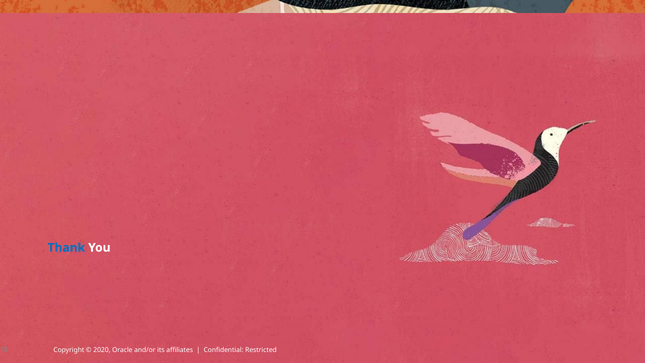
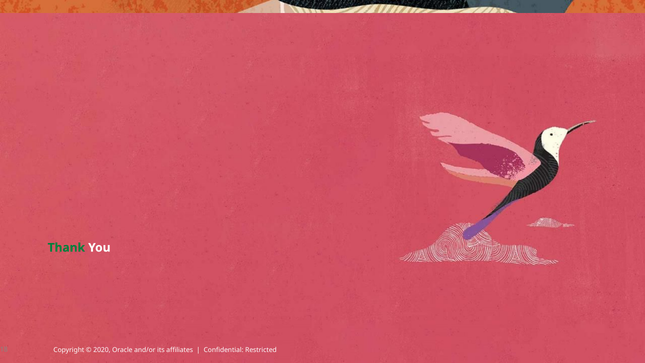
Thank colour: blue -> green
